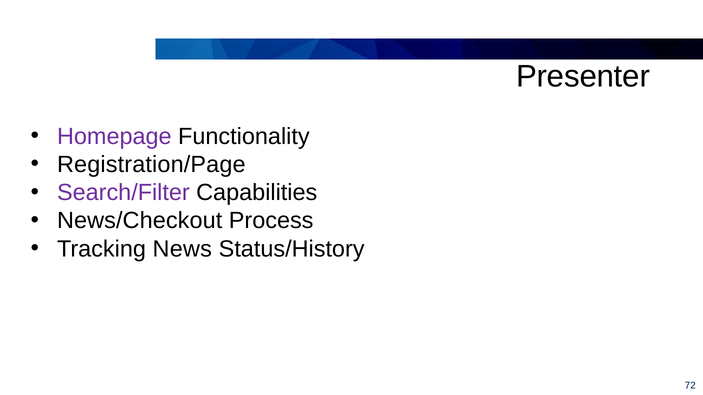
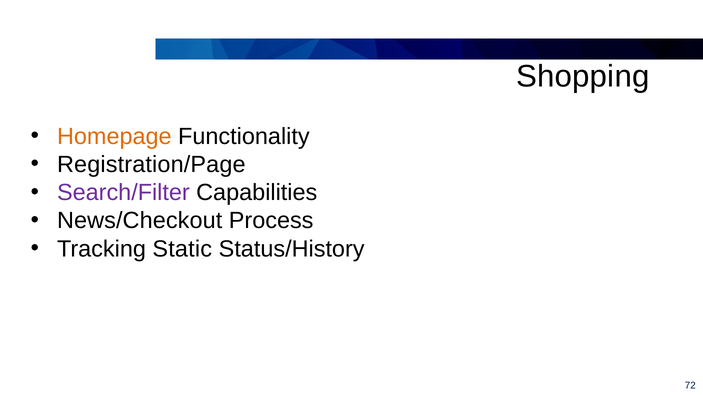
Presenter: Presenter -> Shopping
Homepage colour: purple -> orange
News: News -> Static
